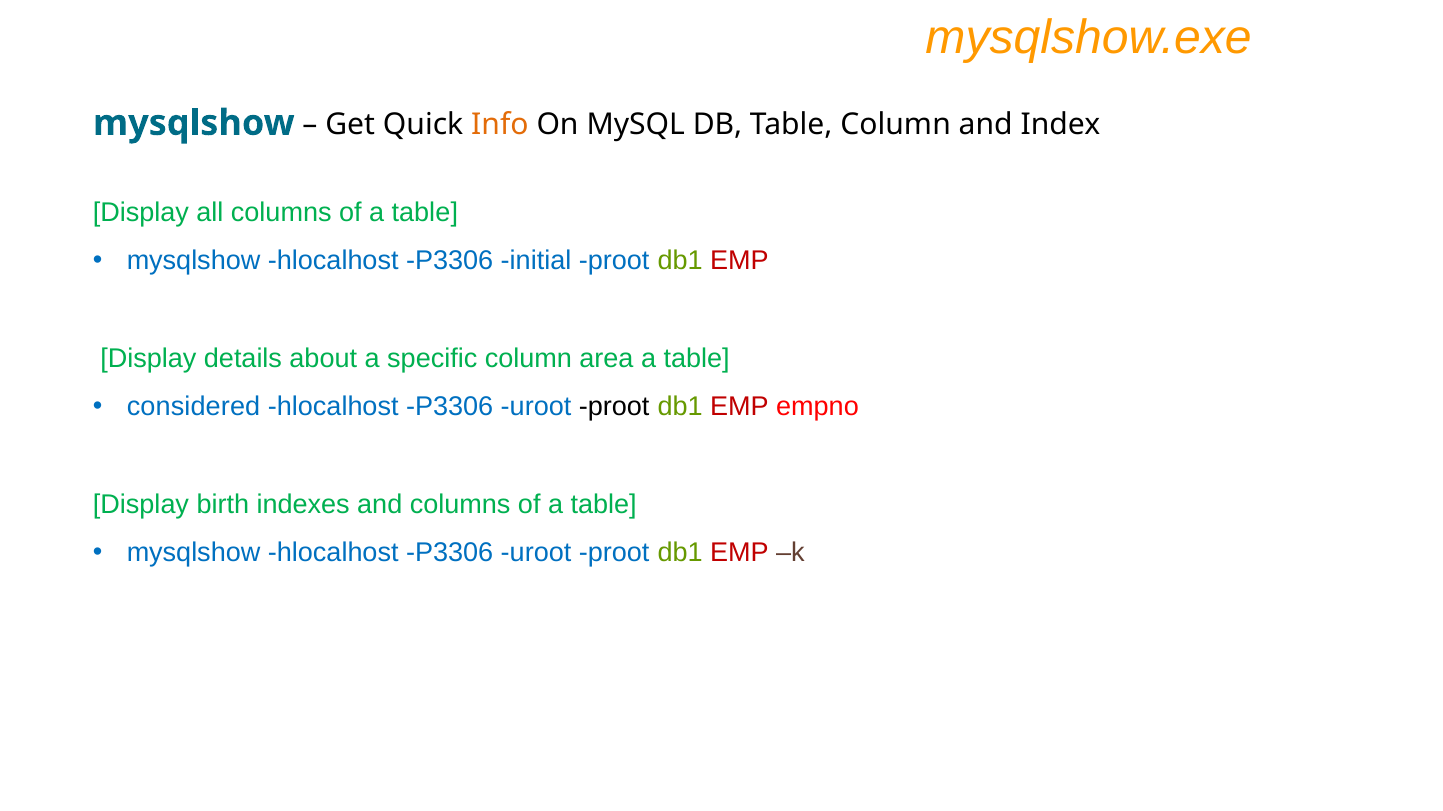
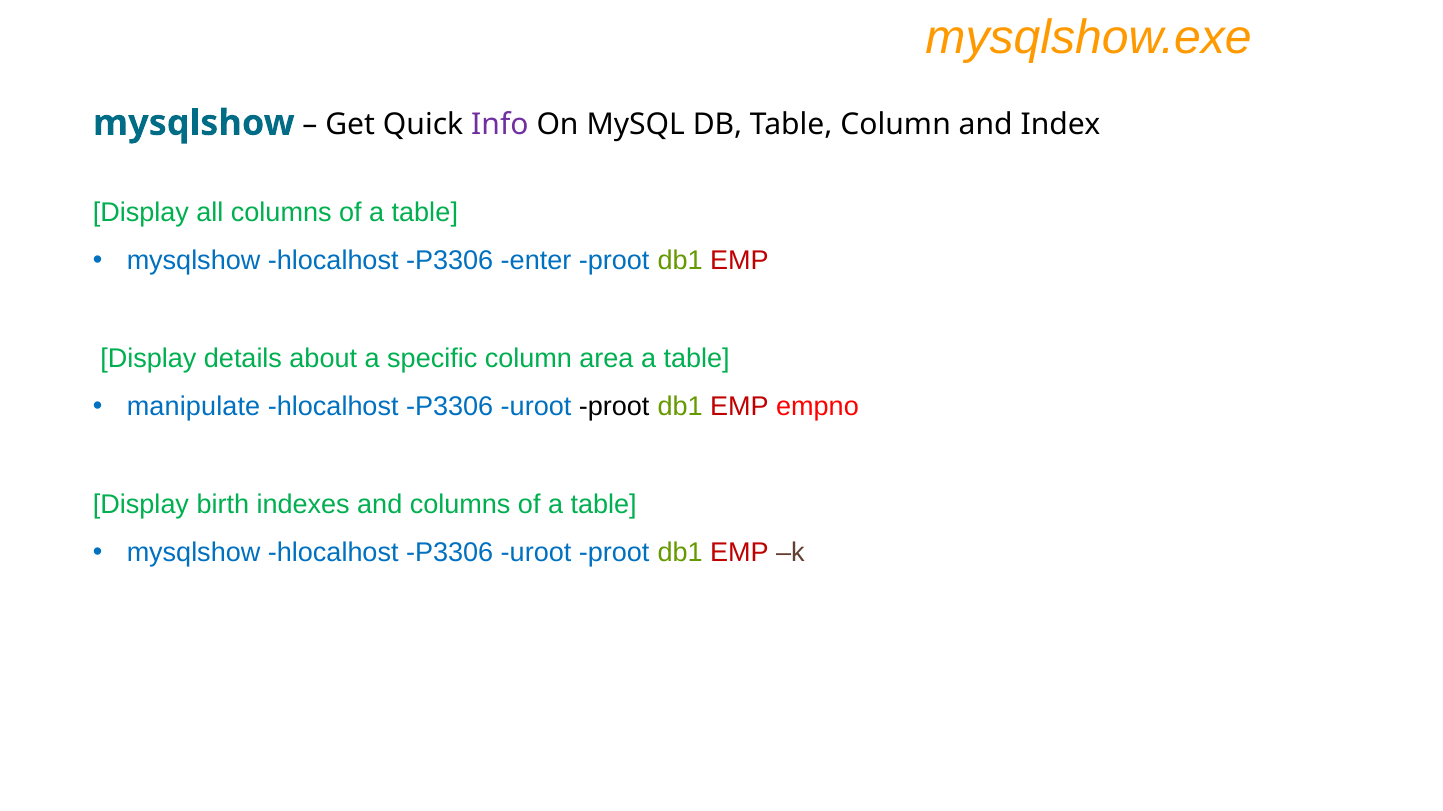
Info colour: orange -> purple
initial: initial -> enter
considered: considered -> manipulate
